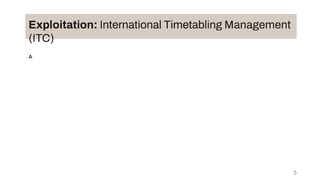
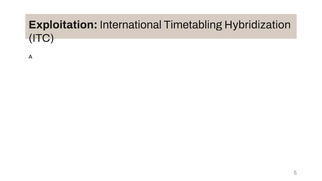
Management: Management -> Hybridization
